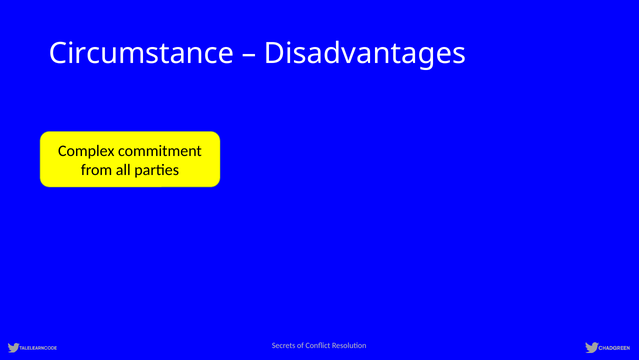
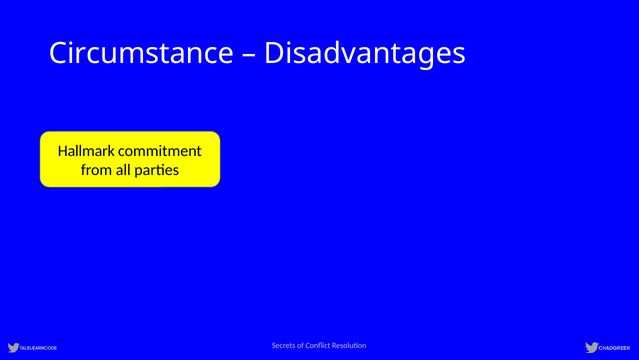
Complex: Complex -> Hallmark
